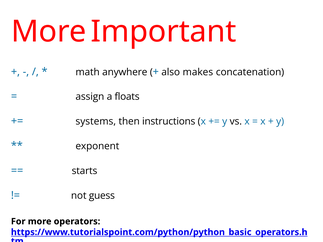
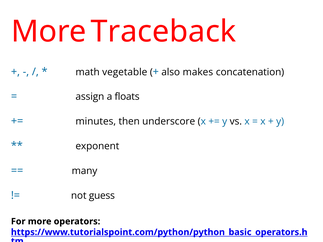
Important: Important -> Traceback
anywhere: anywhere -> vegetable
systems: systems -> minutes
instructions: instructions -> underscore
starts: starts -> many
